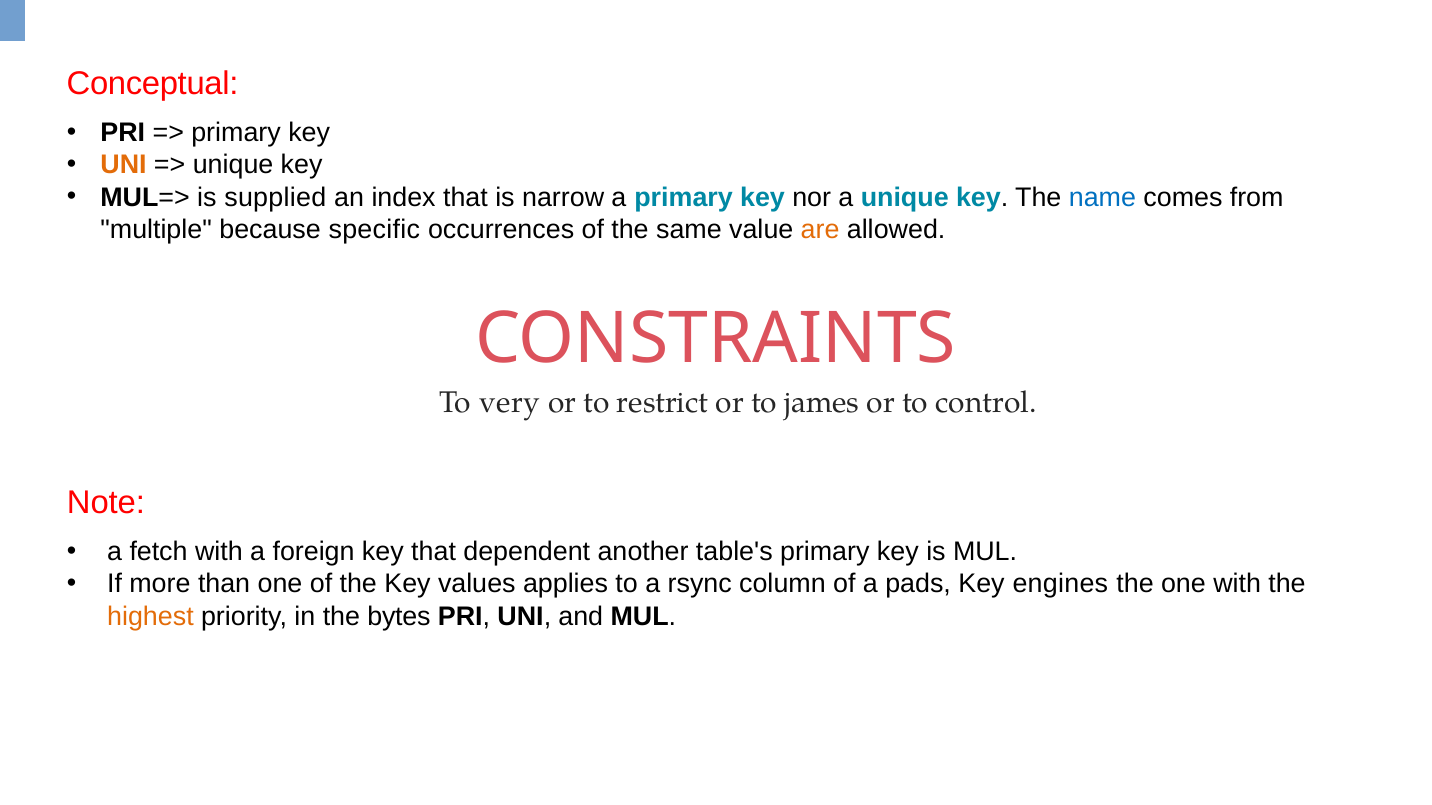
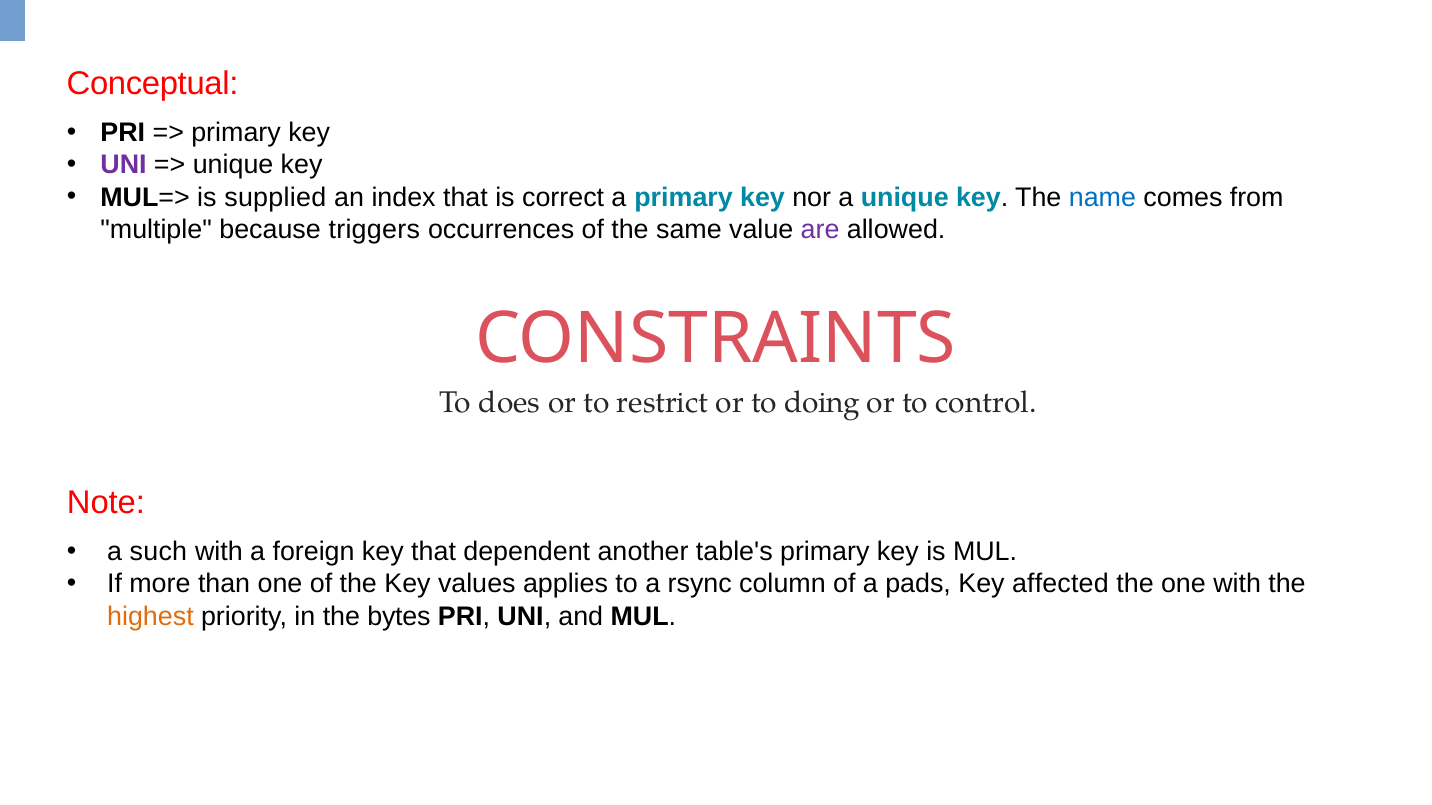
UNI at (124, 165) colour: orange -> purple
narrow: narrow -> correct
specific: specific -> triggers
are colour: orange -> purple
very: very -> does
james: james -> doing
fetch: fetch -> such
engines: engines -> affected
